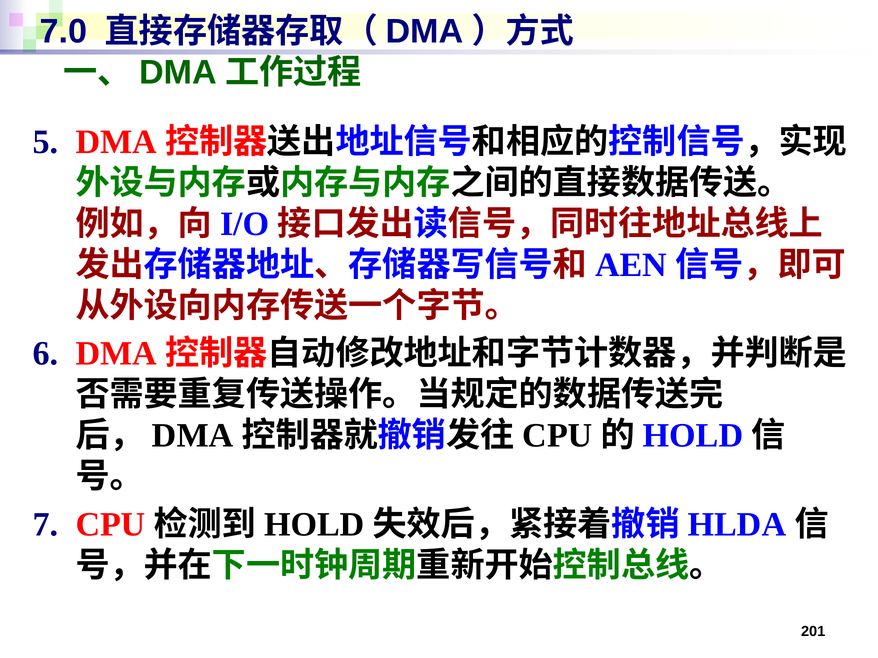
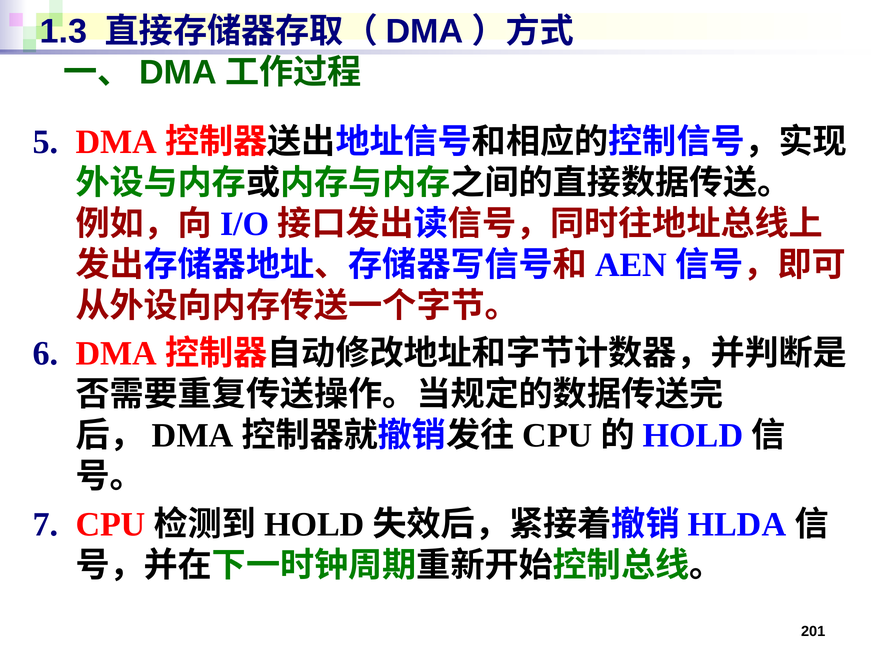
7.0: 7.0 -> 1.3
